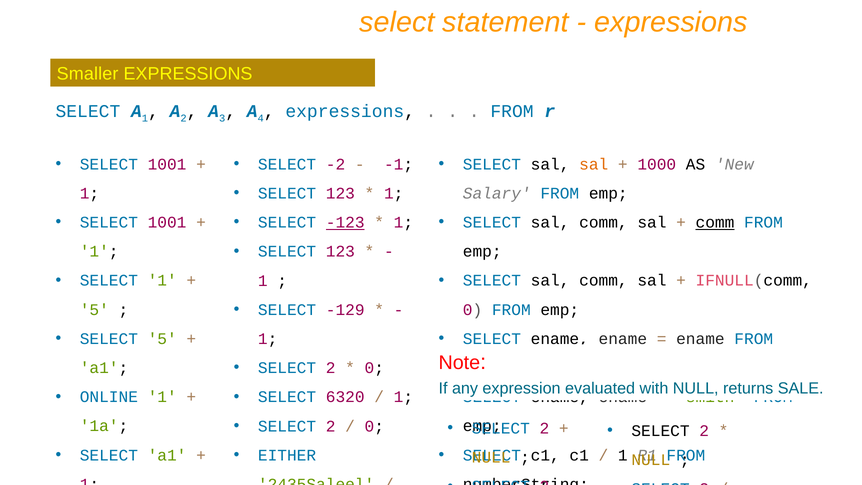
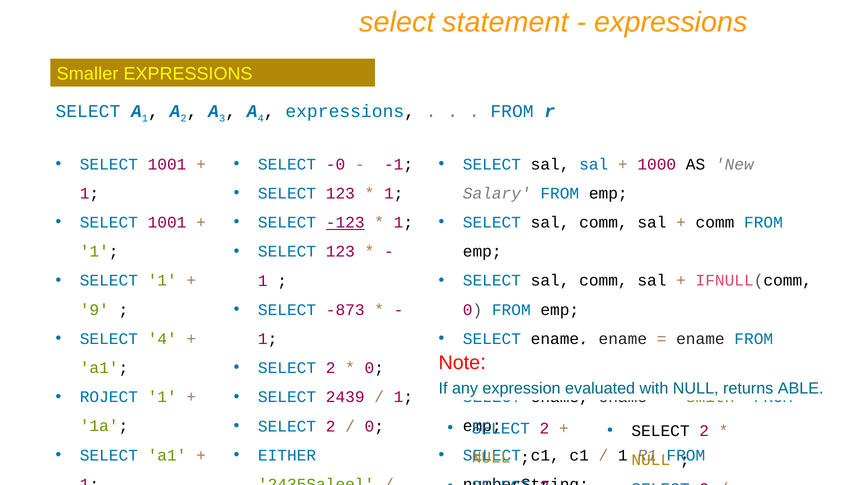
sal at (594, 164) colour: orange -> blue
-2: -2 -> -0
comm at (715, 222) underline: present -> none
-129: -129 -> -873
5 at (94, 310): 5 -> 9
SELECT 5: 5 -> 4
SALE: SALE -> ABLE
ONLINE: ONLINE -> ROJECT
6320: 6320 -> 2439
